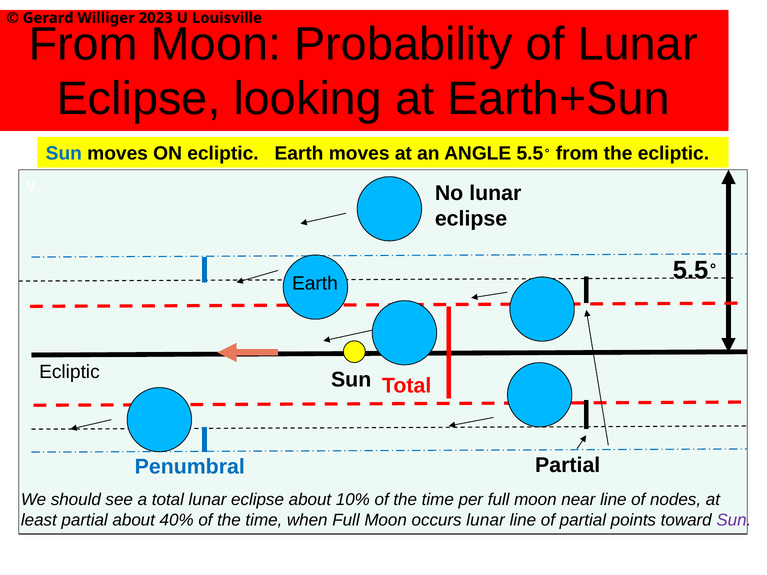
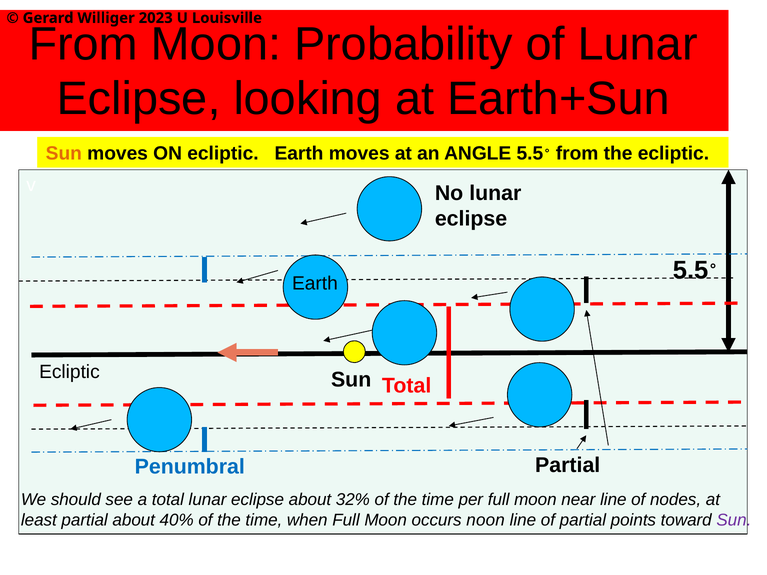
Sun at (64, 154) colour: blue -> orange
10%: 10% -> 32%
occurs lunar: lunar -> noon
